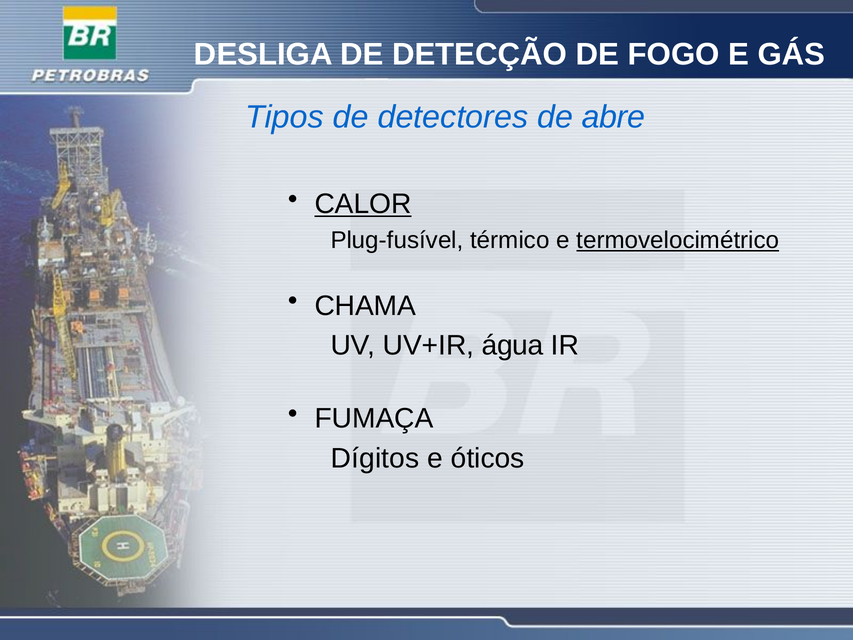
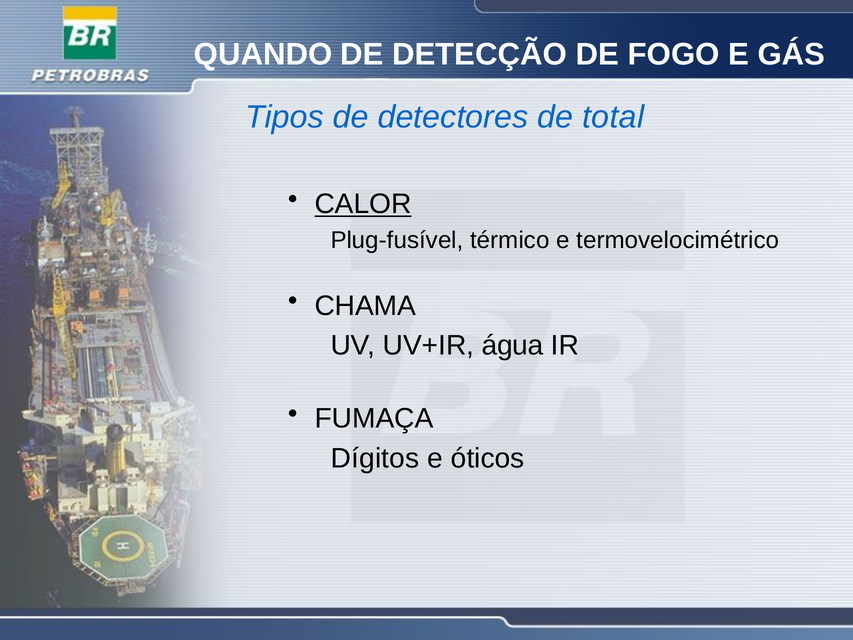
DESLIGA: DESLIGA -> QUANDO
abre: abre -> total
termovelocimétrico underline: present -> none
